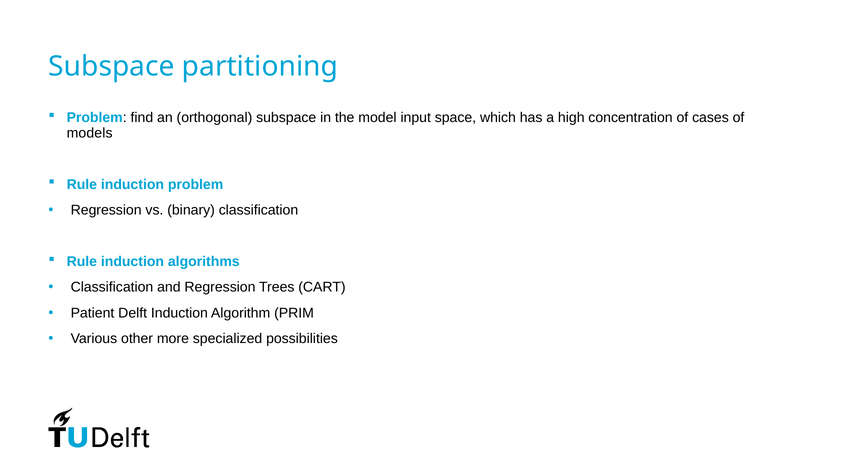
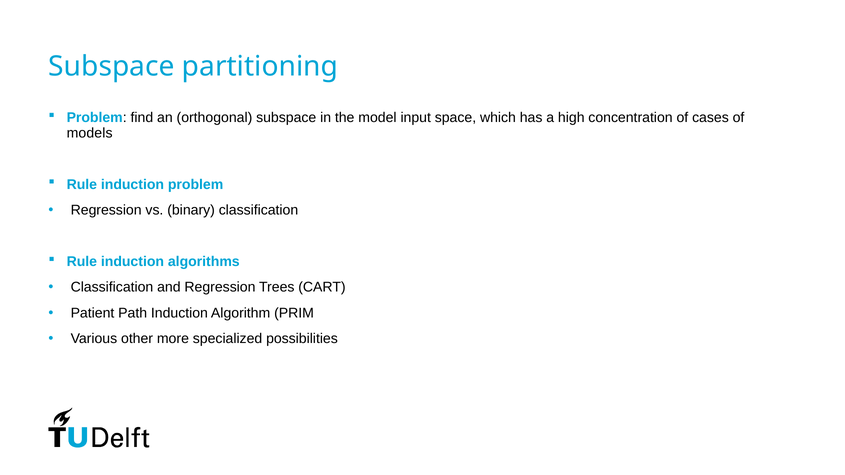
Delft: Delft -> Path
